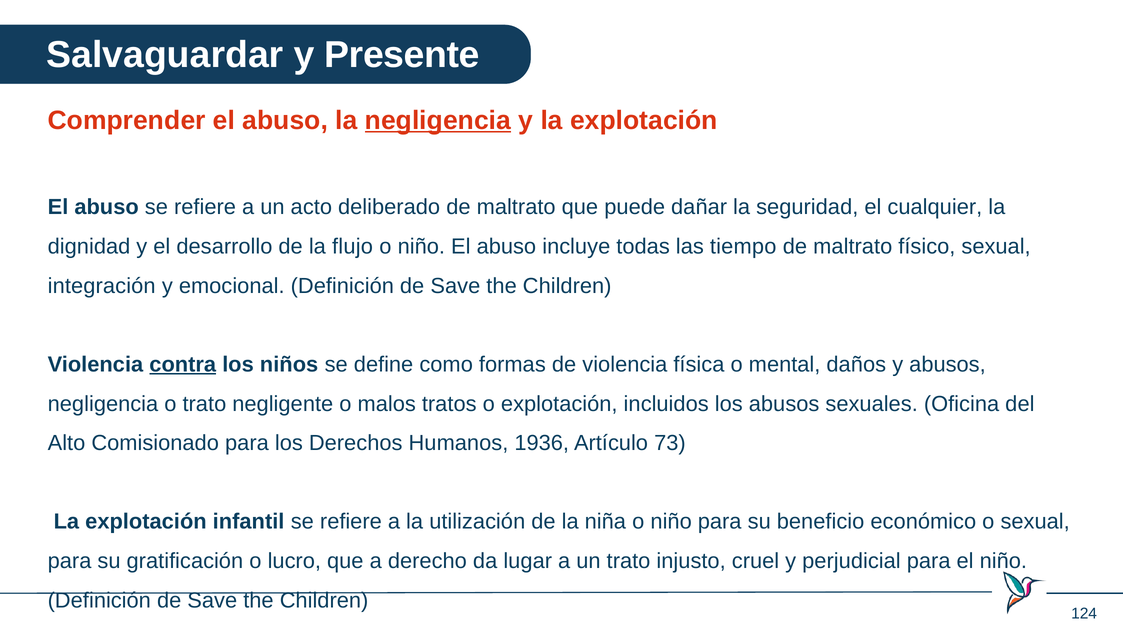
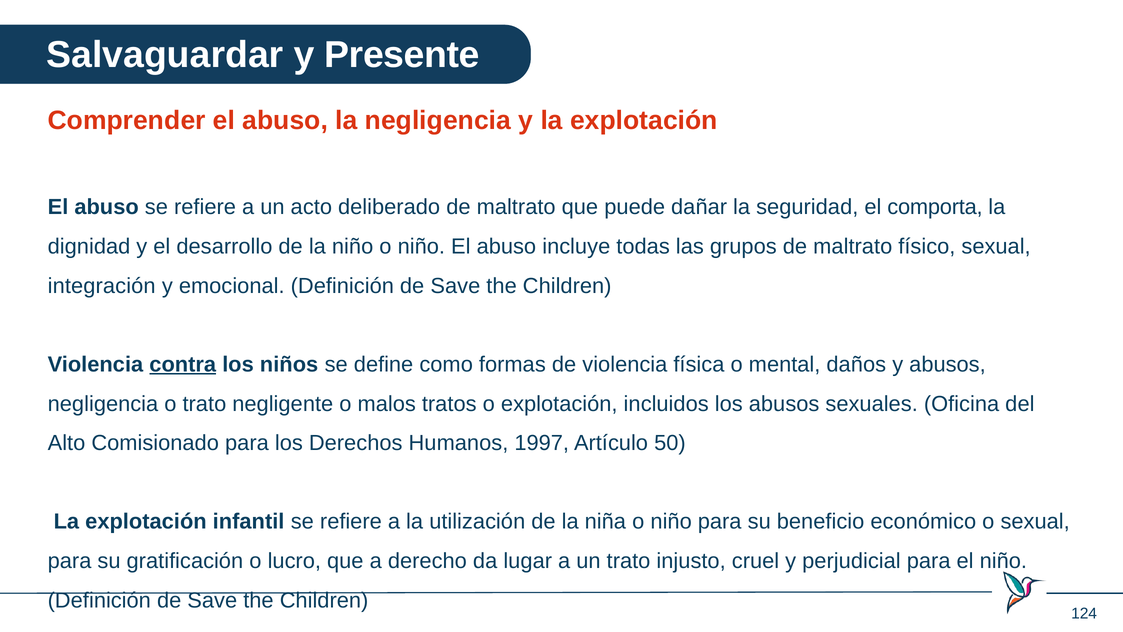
negligencia at (438, 120) underline: present -> none
cualquier: cualquier -> comporta
la flujo: flujo -> niño
tiempo: tiempo -> grupos
1936: 1936 -> 1997
73: 73 -> 50
